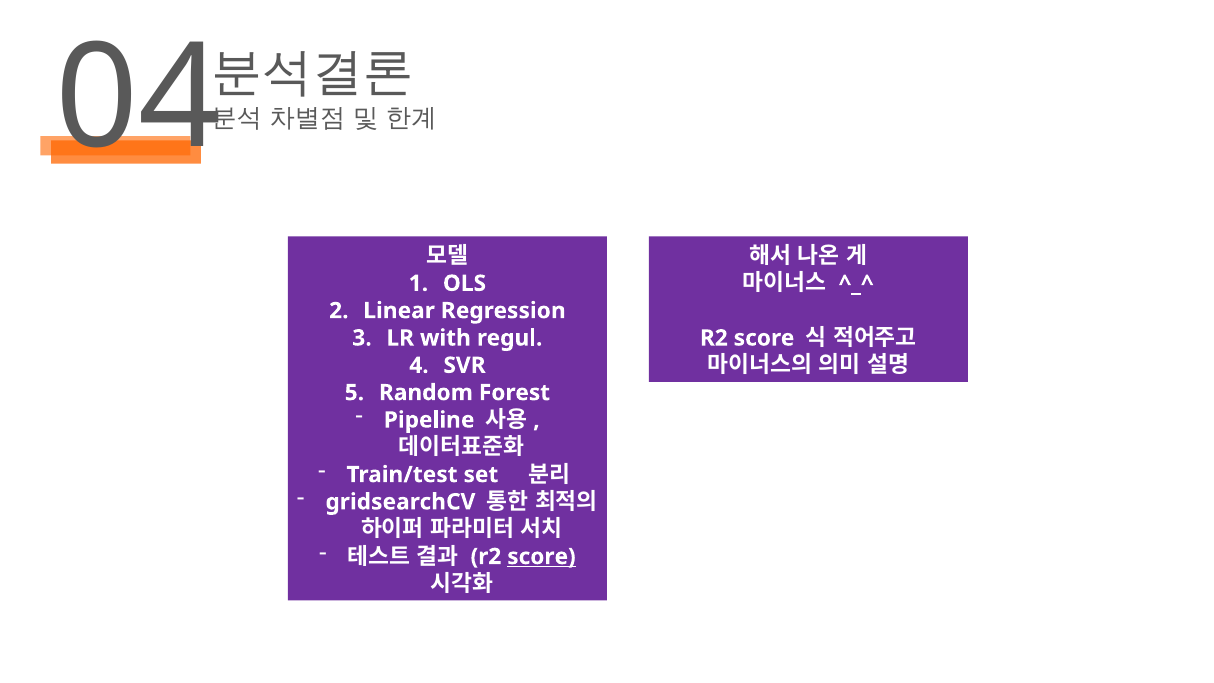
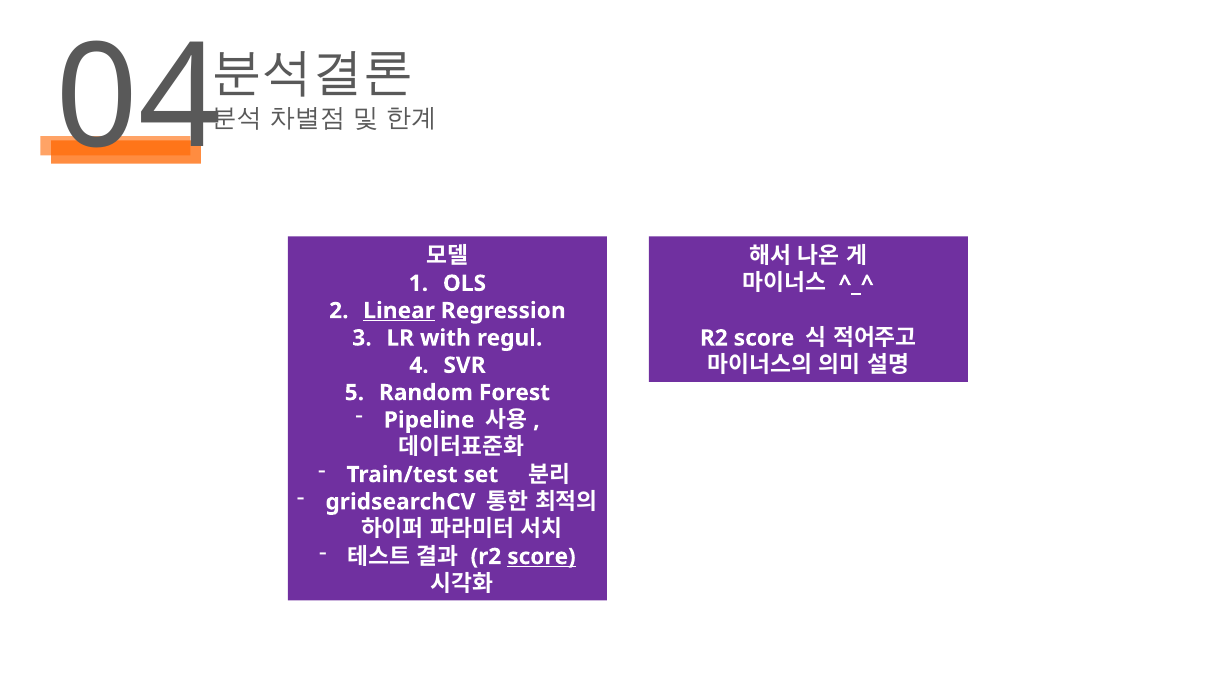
Linear underline: none -> present
